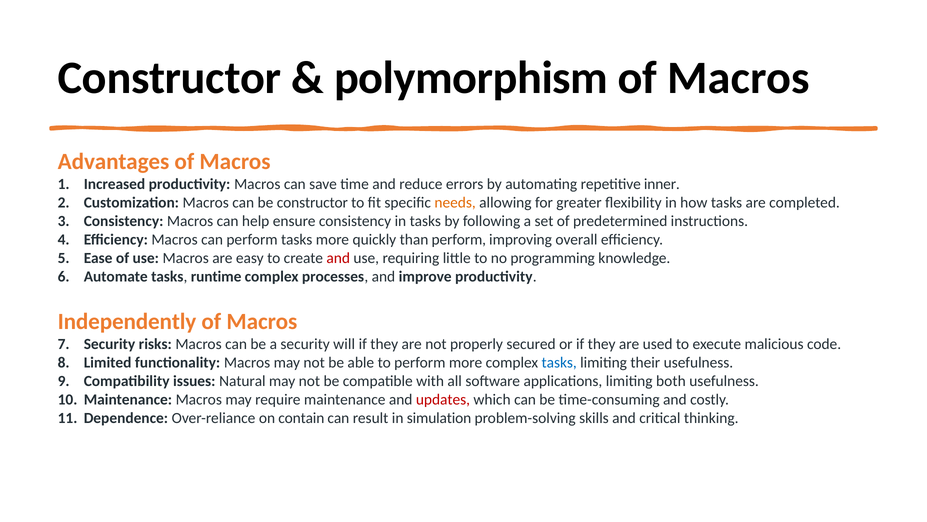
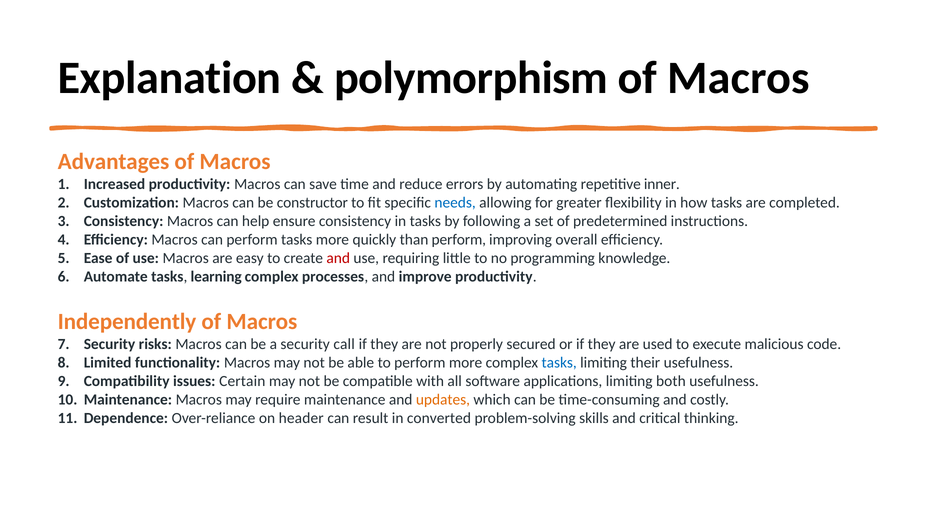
Constructor at (170, 78): Constructor -> Explanation
needs colour: orange -> blue
runtime: runtime -> learning
will: will -> call
Natural: Natural -> Certain
updates colour: red -> orange
contain: contain -> header
simulation: simulation -> converted
